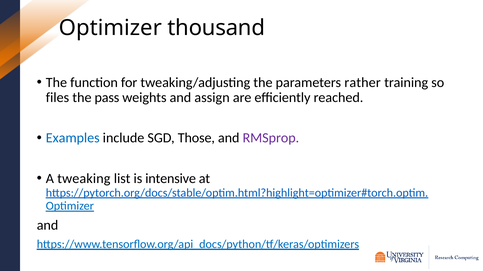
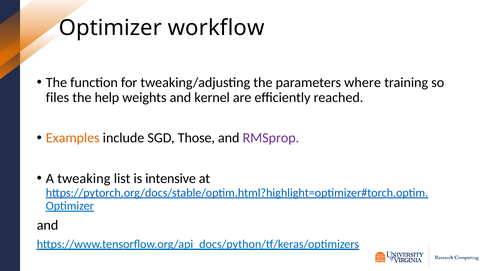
thousand: thousand -> workflow
rather: rather -> where
pass: pass -> help
assign: assign -> kernel
Examples colour: blue -> orange
